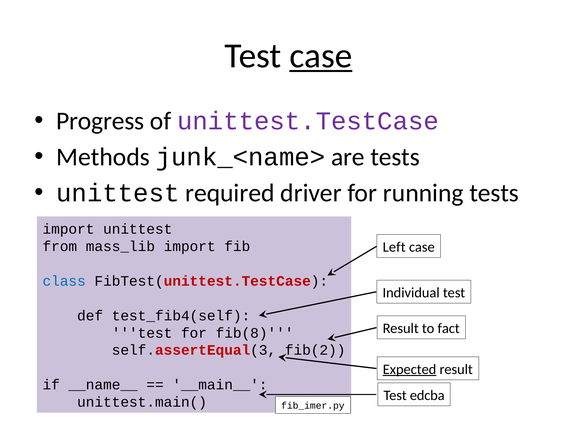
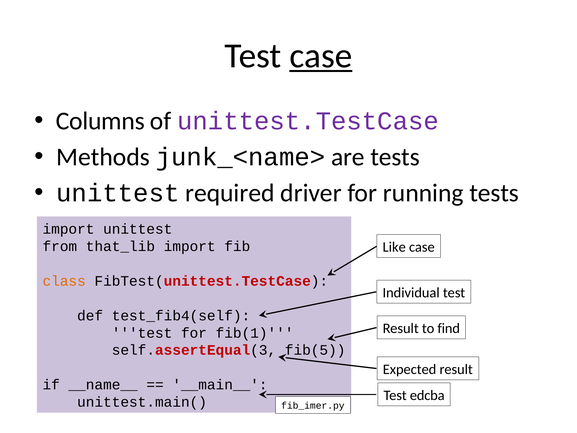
Progress: Progress -> Columns
mass_lib: mass_lib -> that_lib
Left: Left -> Like
class colour: blue -> orange
fact: fact -> find
fib(8: fib(8 -> fib(1
fib(2: fib(2 -> fib(5
Expected underline: present -> none
